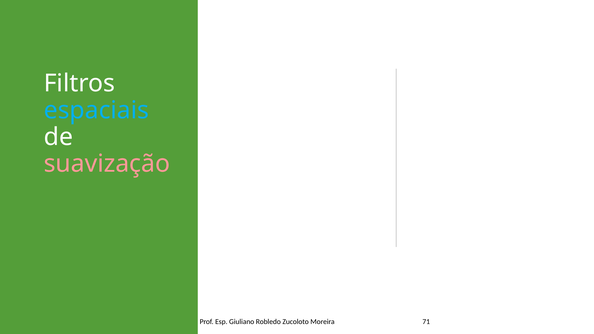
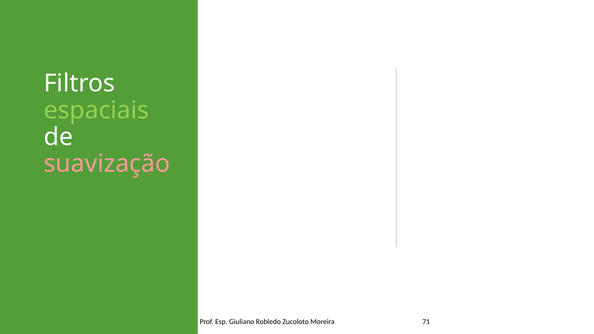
espaciais colour: light blue -> light green
